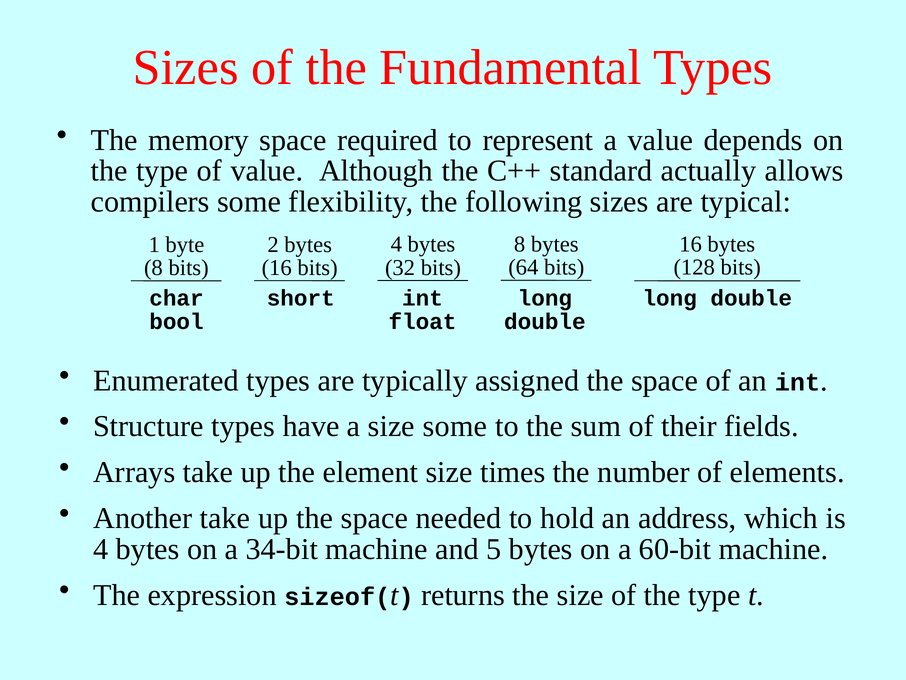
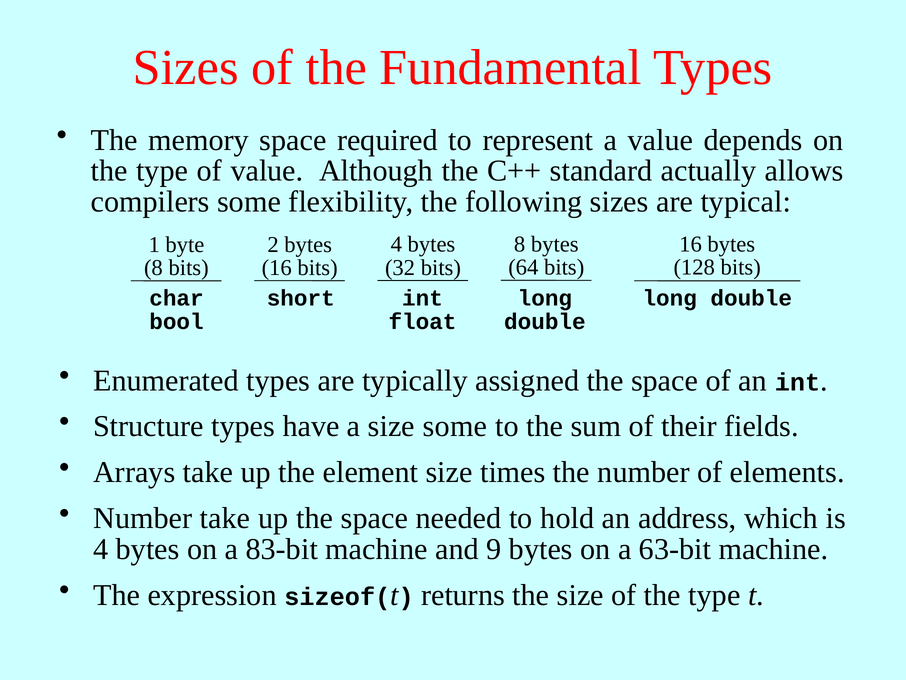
Another at (143, 518): Another -> Number
34-bit: 34-bit -> 83-bit
5: 5 -> 9
60-bit: 60-bit -> 63-bit
